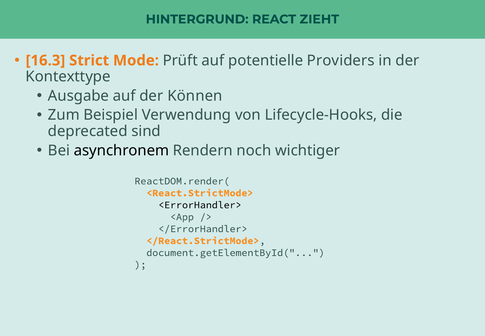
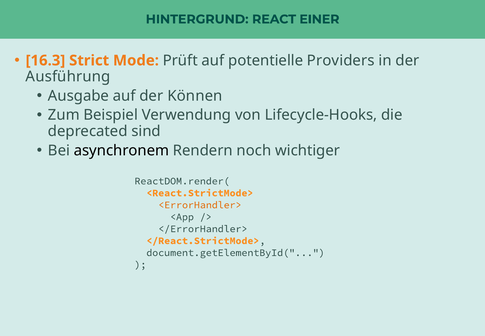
ZIEHT: ZIEHT -> EINER
Kontexttype: Kontexttype -> Ausführung
<ErrorHandler> colour: black -> orange
